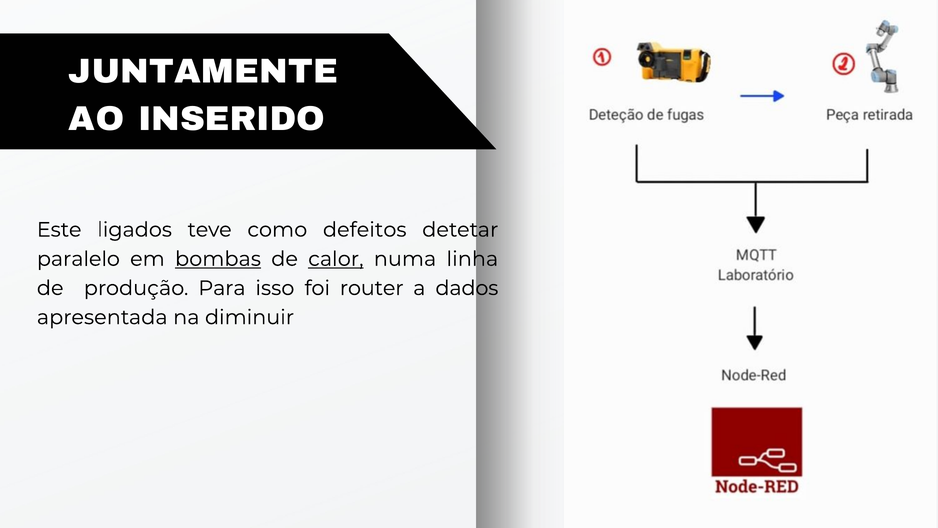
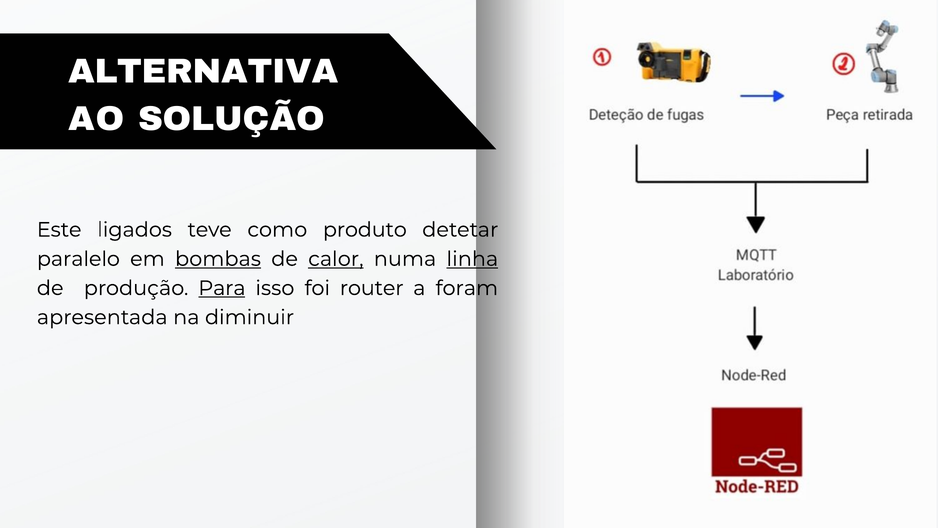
JUNTAMENTE: JUNTAMENTE -> ALTERNATIVA
INSERIDO: INSERIDO -> SOLUÇÃO
defeitos: defeitos -> produto
linha underline: none -> present
Para underline: none -> present
dados: dados -> foram
